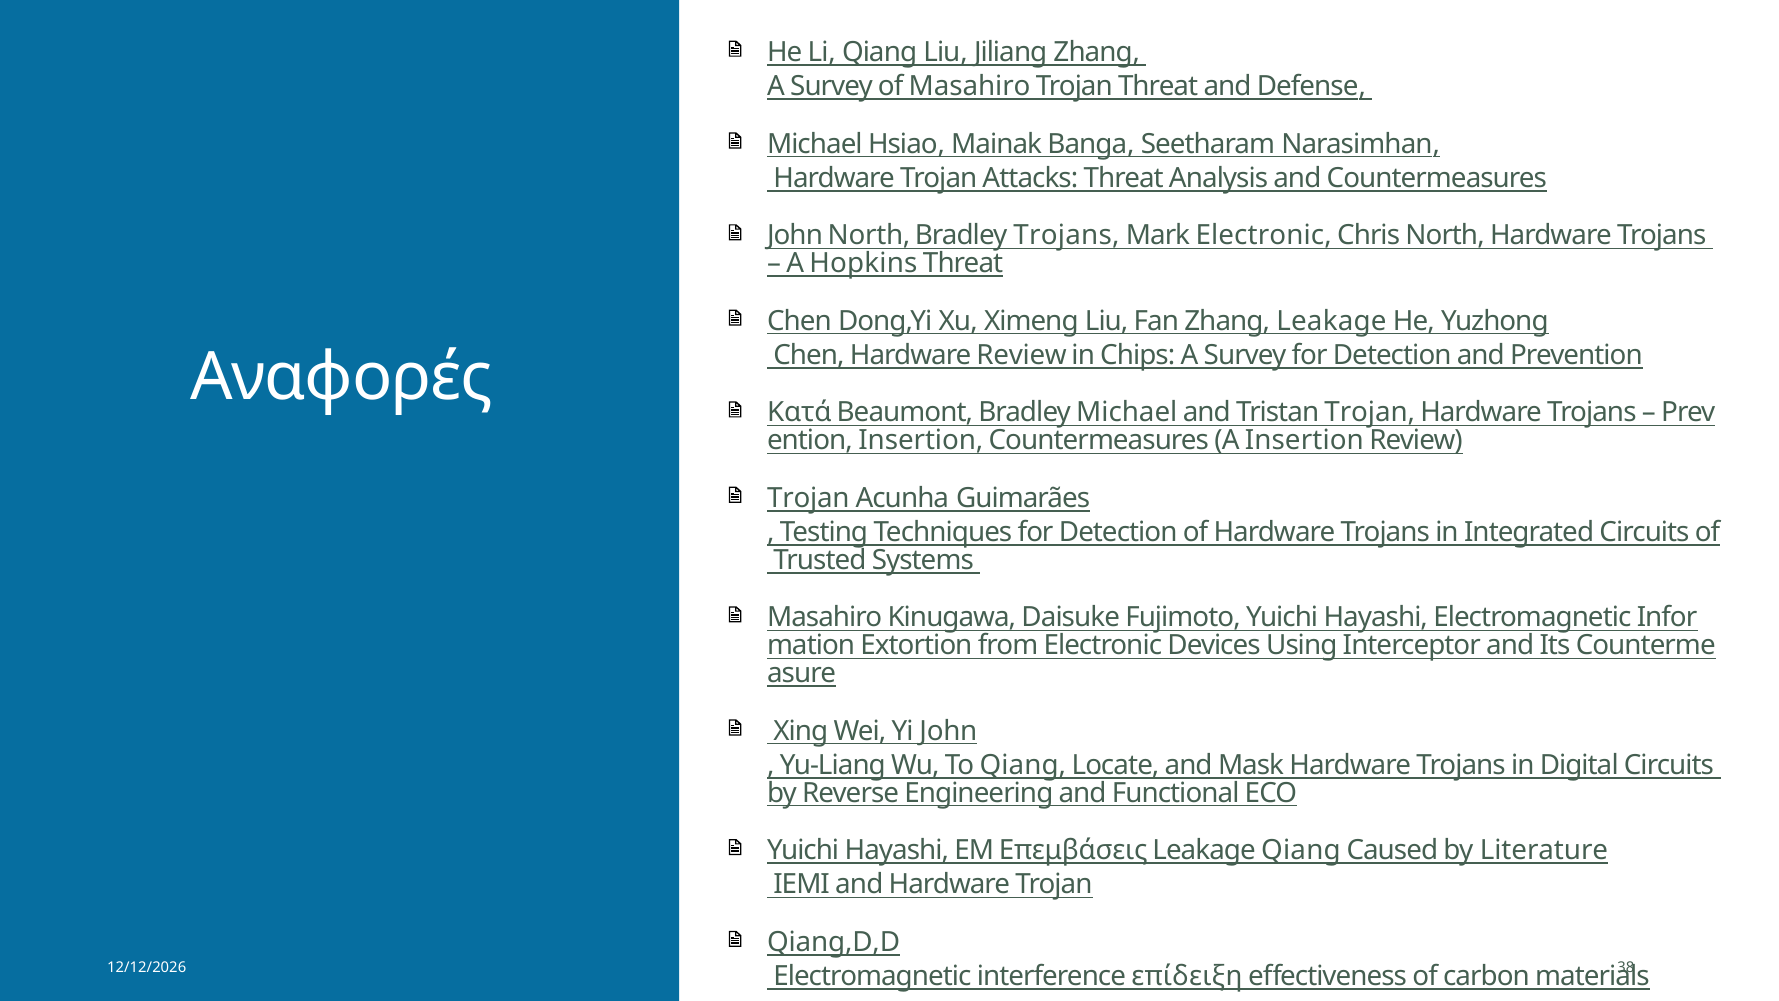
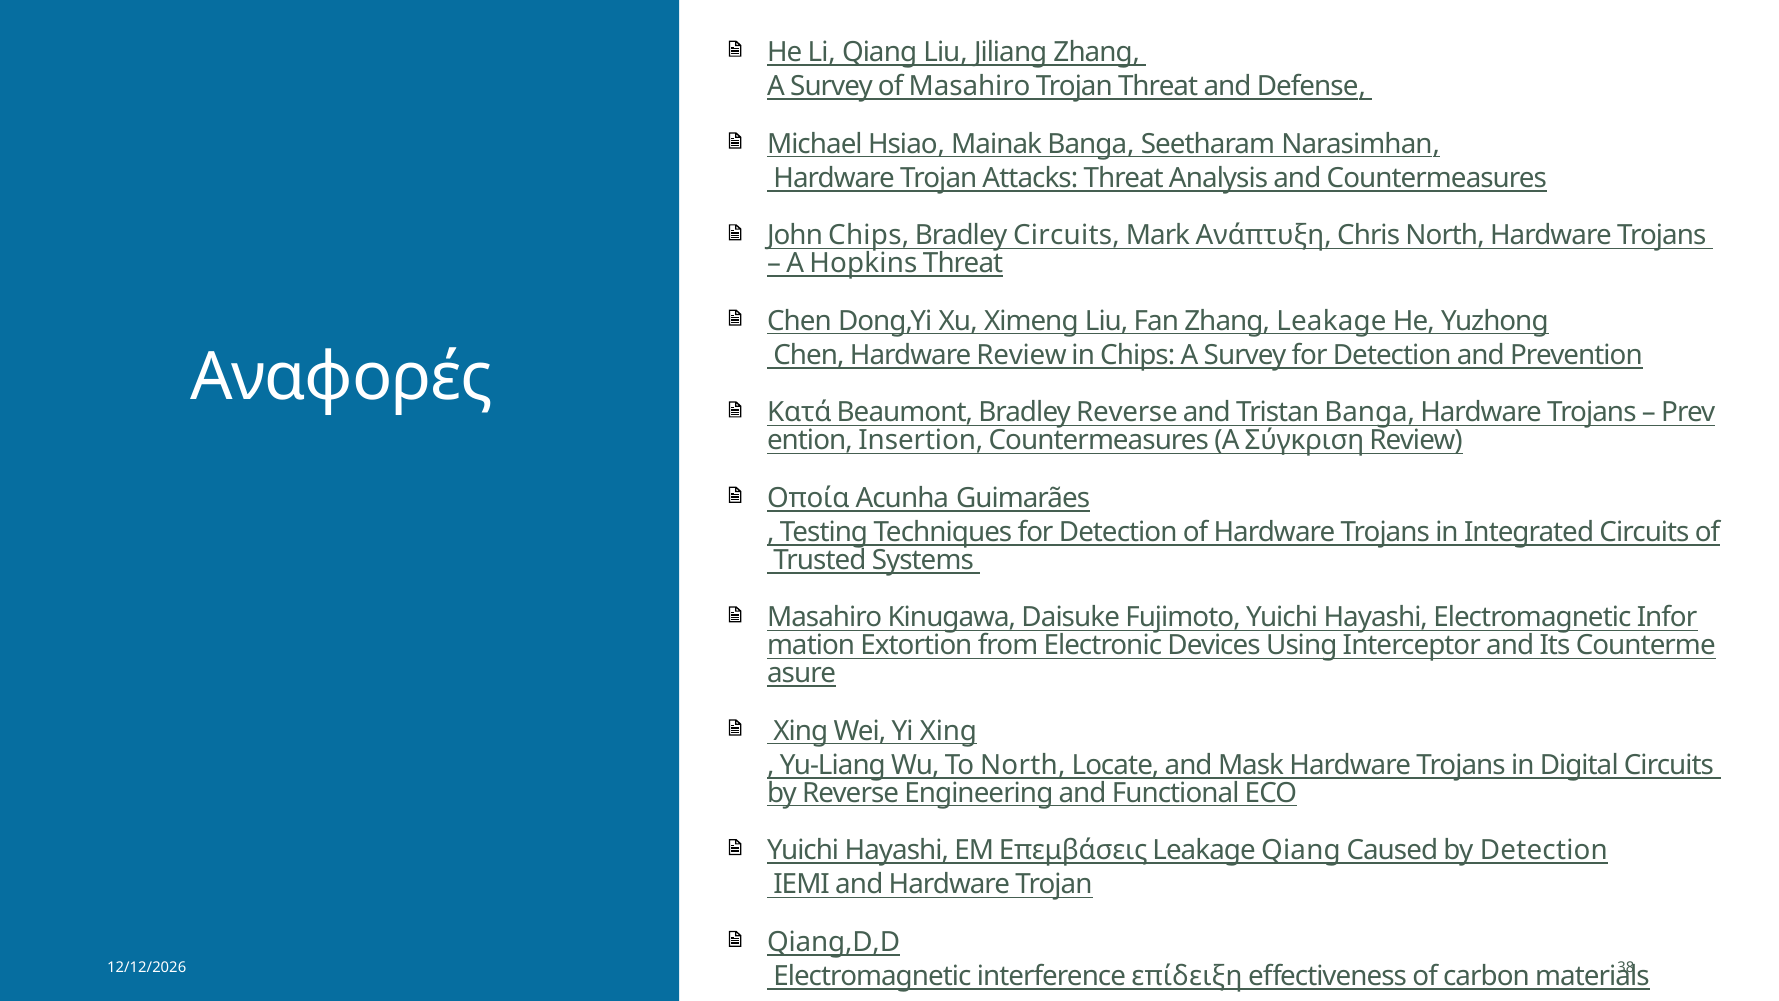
John North: North -> Chips
Bradley Trojans: Trojans -> Circuits
Mark Electronic: Electronic -> Ανάπτυξη
Bradley Michael: Michael -> Reverse
Tristan Trojan: Trojan -> Banga
A Insertion: Insertion -> Σύγκριση
Trojan at (808, 498): Trojan -> Οποία
Yi John: John -> Xing
To Qiang: Qiang -> North
by Literature: Literature -> Detection
